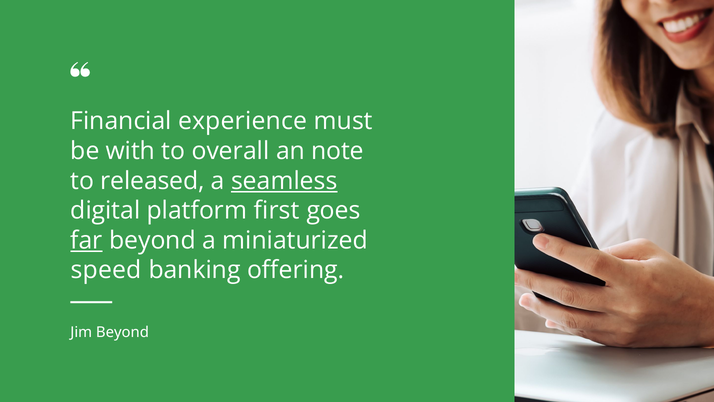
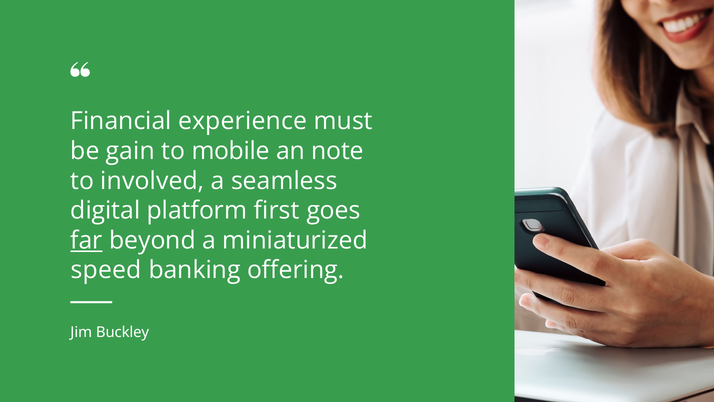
with: with -> gain
overall: overall -> mobile
released: released -> involved
seamless underline: present -> none
Jim Beyond: Beyond -> Buckley
